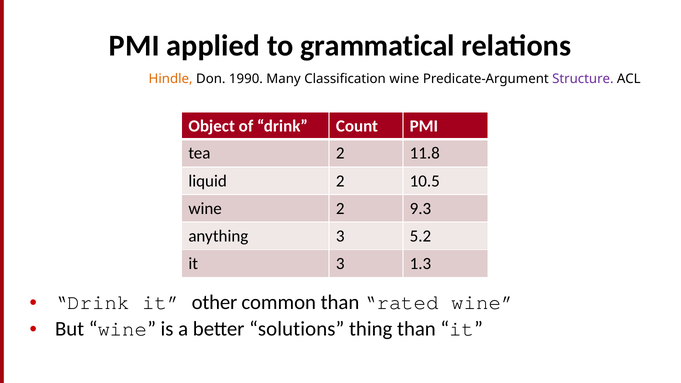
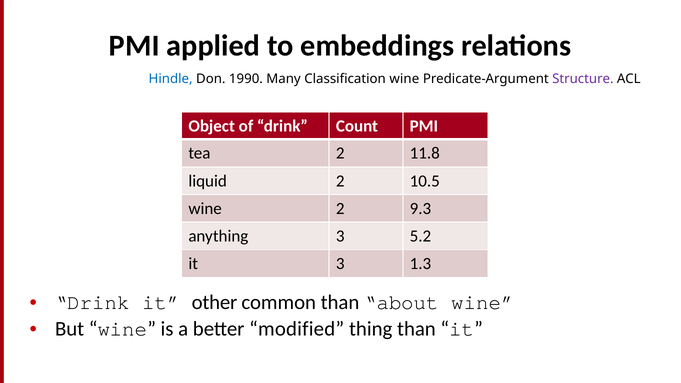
grammatical: grammatical -> embeddings
Hindle colour: orange -> blue
rated: rated -> about
solutions: solutions -> modified
